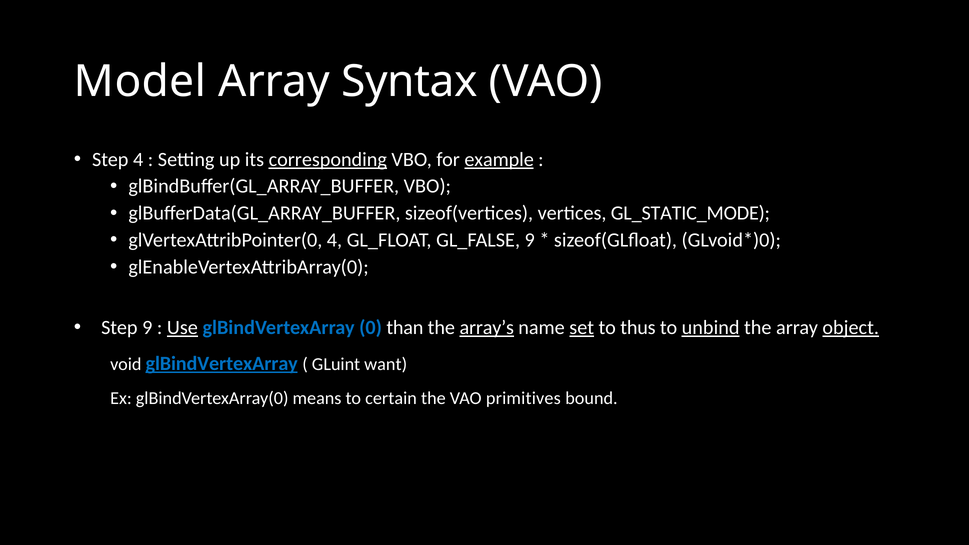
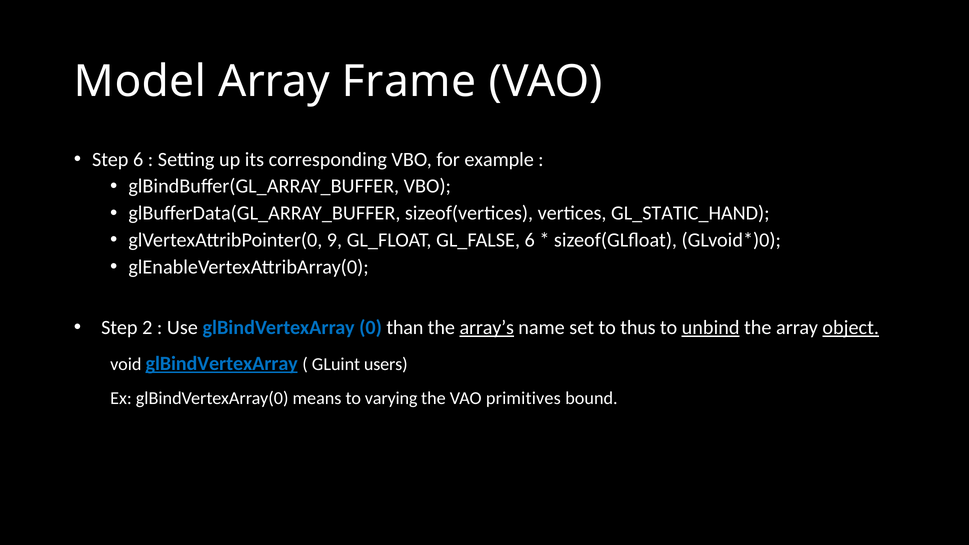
Syntax: Syntax -> Frame
Step 4: 4 -> 6
corresponding underline: present -> none
example underline: present -> none
GL_STATIC_MODE: GL_STATIC_MODE -> GL_STATIC_HAND
glVertexAttribPointer(0 4: 4 -> 9
GL_FALSE 9: 9 -> 6
Step 9: 9 -> 2
Use underline: present -> none
set underline: present -> none
want: want -> users
certain: certain -> varying
